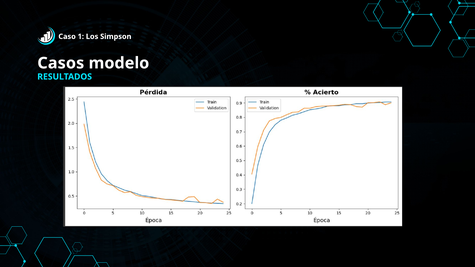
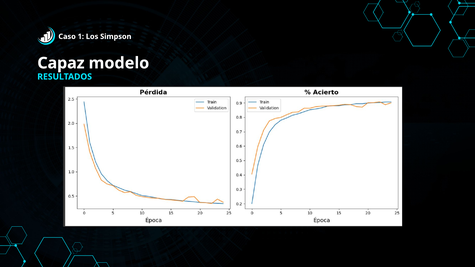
Casos: Casos -> Capaz
